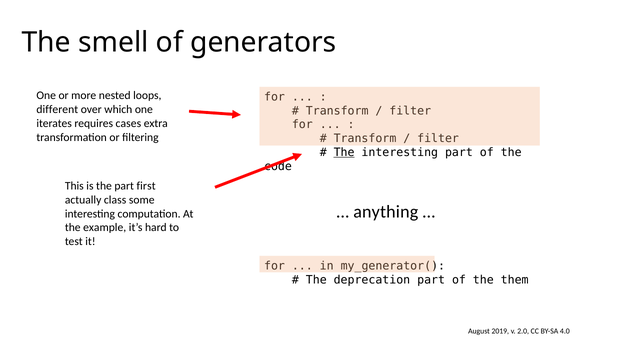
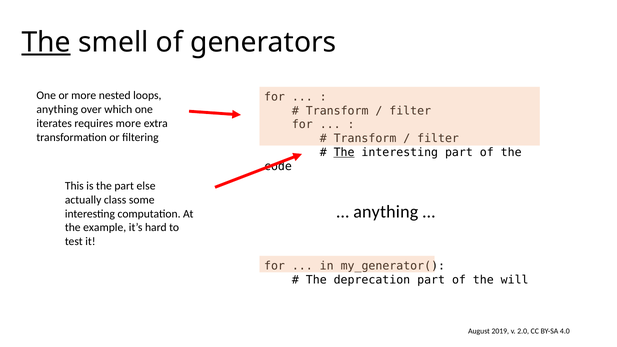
The at (46, 42) underline: none -> present
different at (57, 109): different -> anything
requires cases: cases -> more
first: first -> else
them: them -> will
